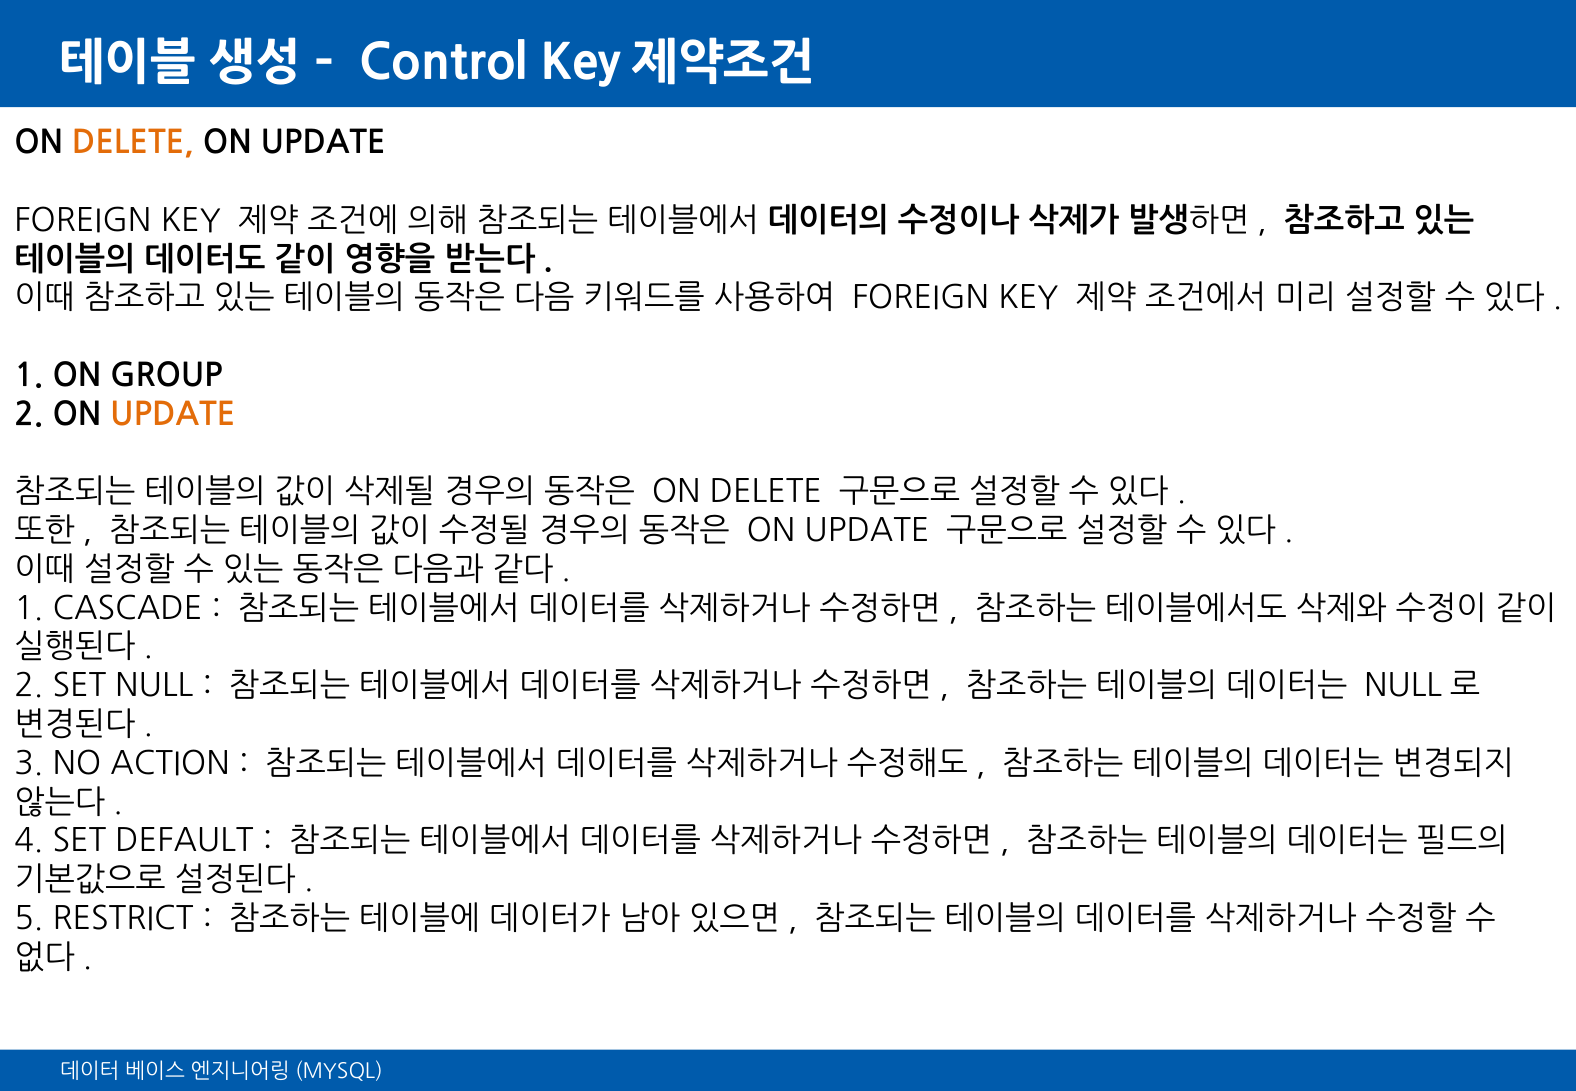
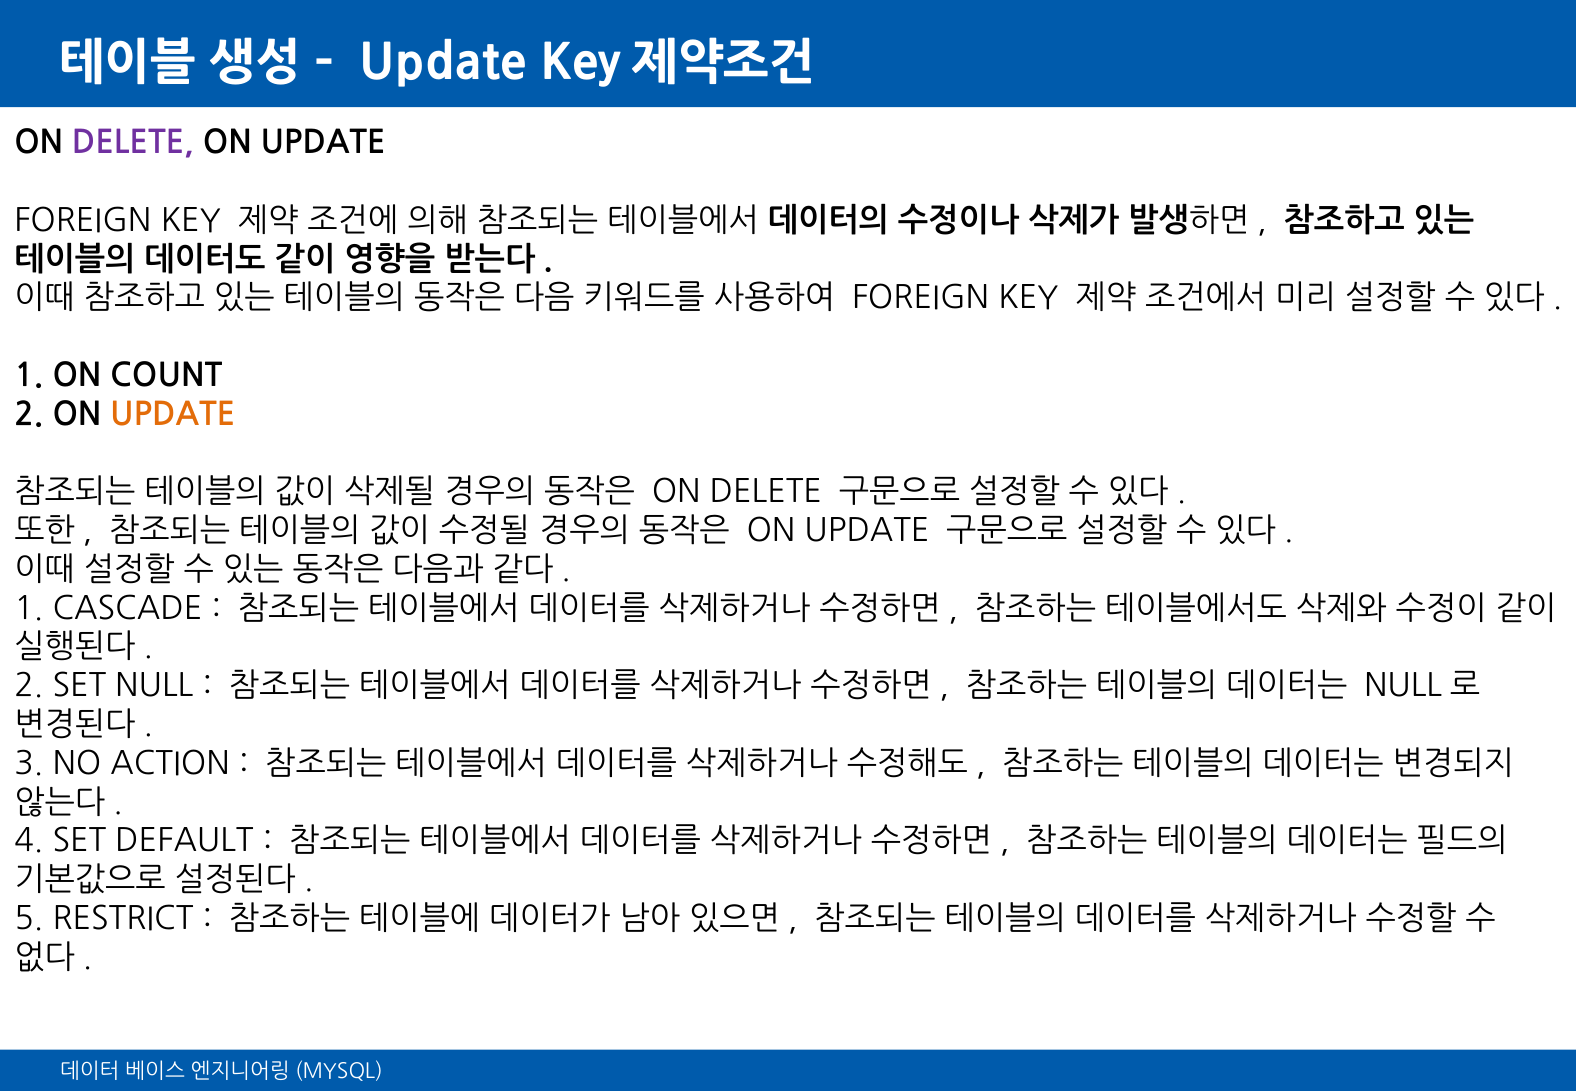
Control at (443, 63): Control -> Update
DELETE at (133, 143) colour: orange -> purple
GROUP: GROUP -> COUNT
